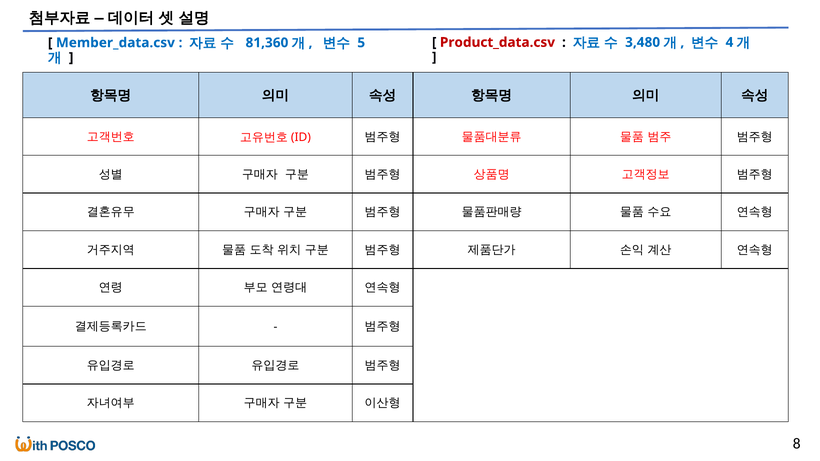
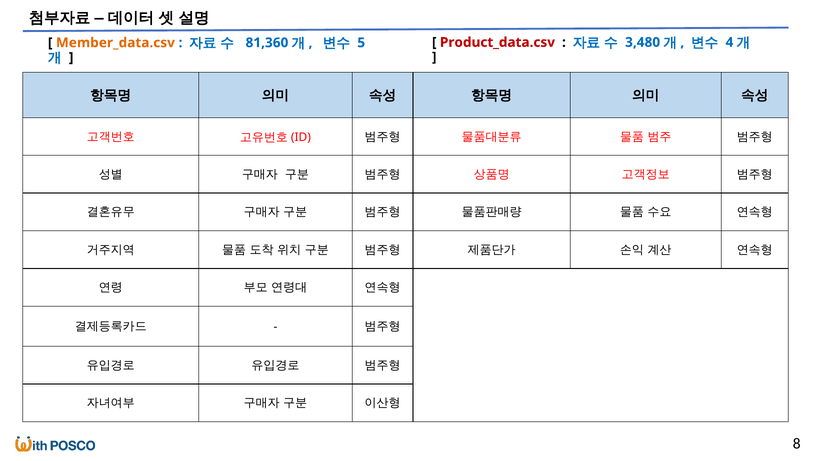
Member_data.csv colour: blue -> orange
